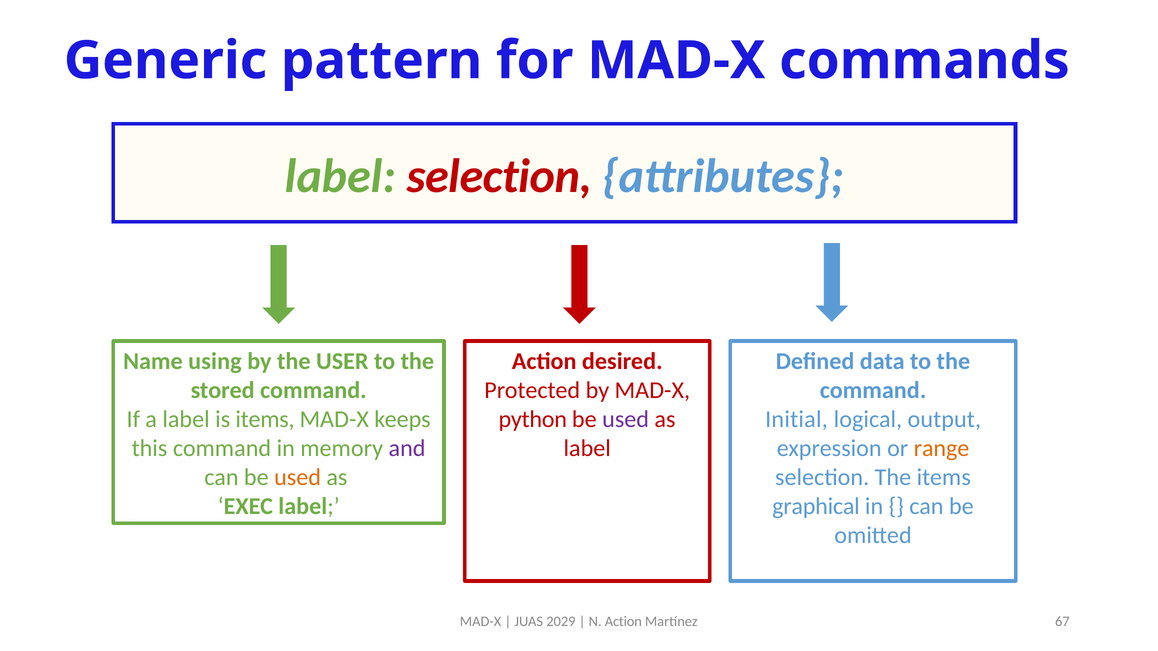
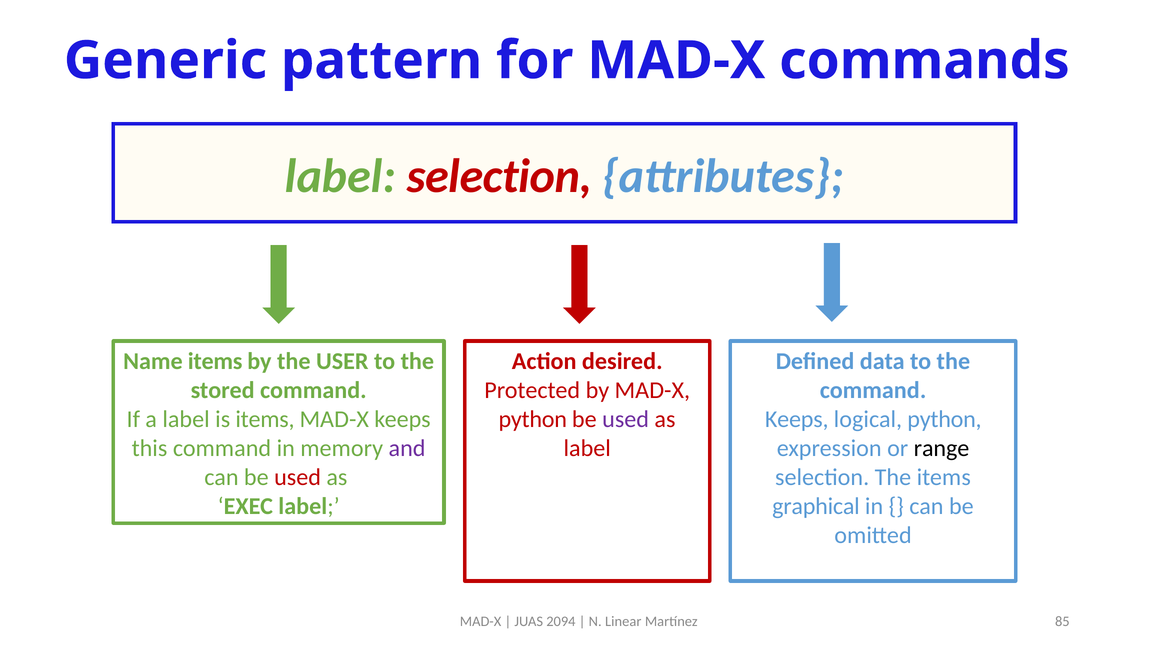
Name using: using -> items
Initial at (796, 420): Initial -> Keeps
logical output: output -> python
range colour: orange -> black
used at (298, 477) colour: orange -> red
2029: 2029 -> 2094
N Action: Action -> Linear
67: 67 -> 85
